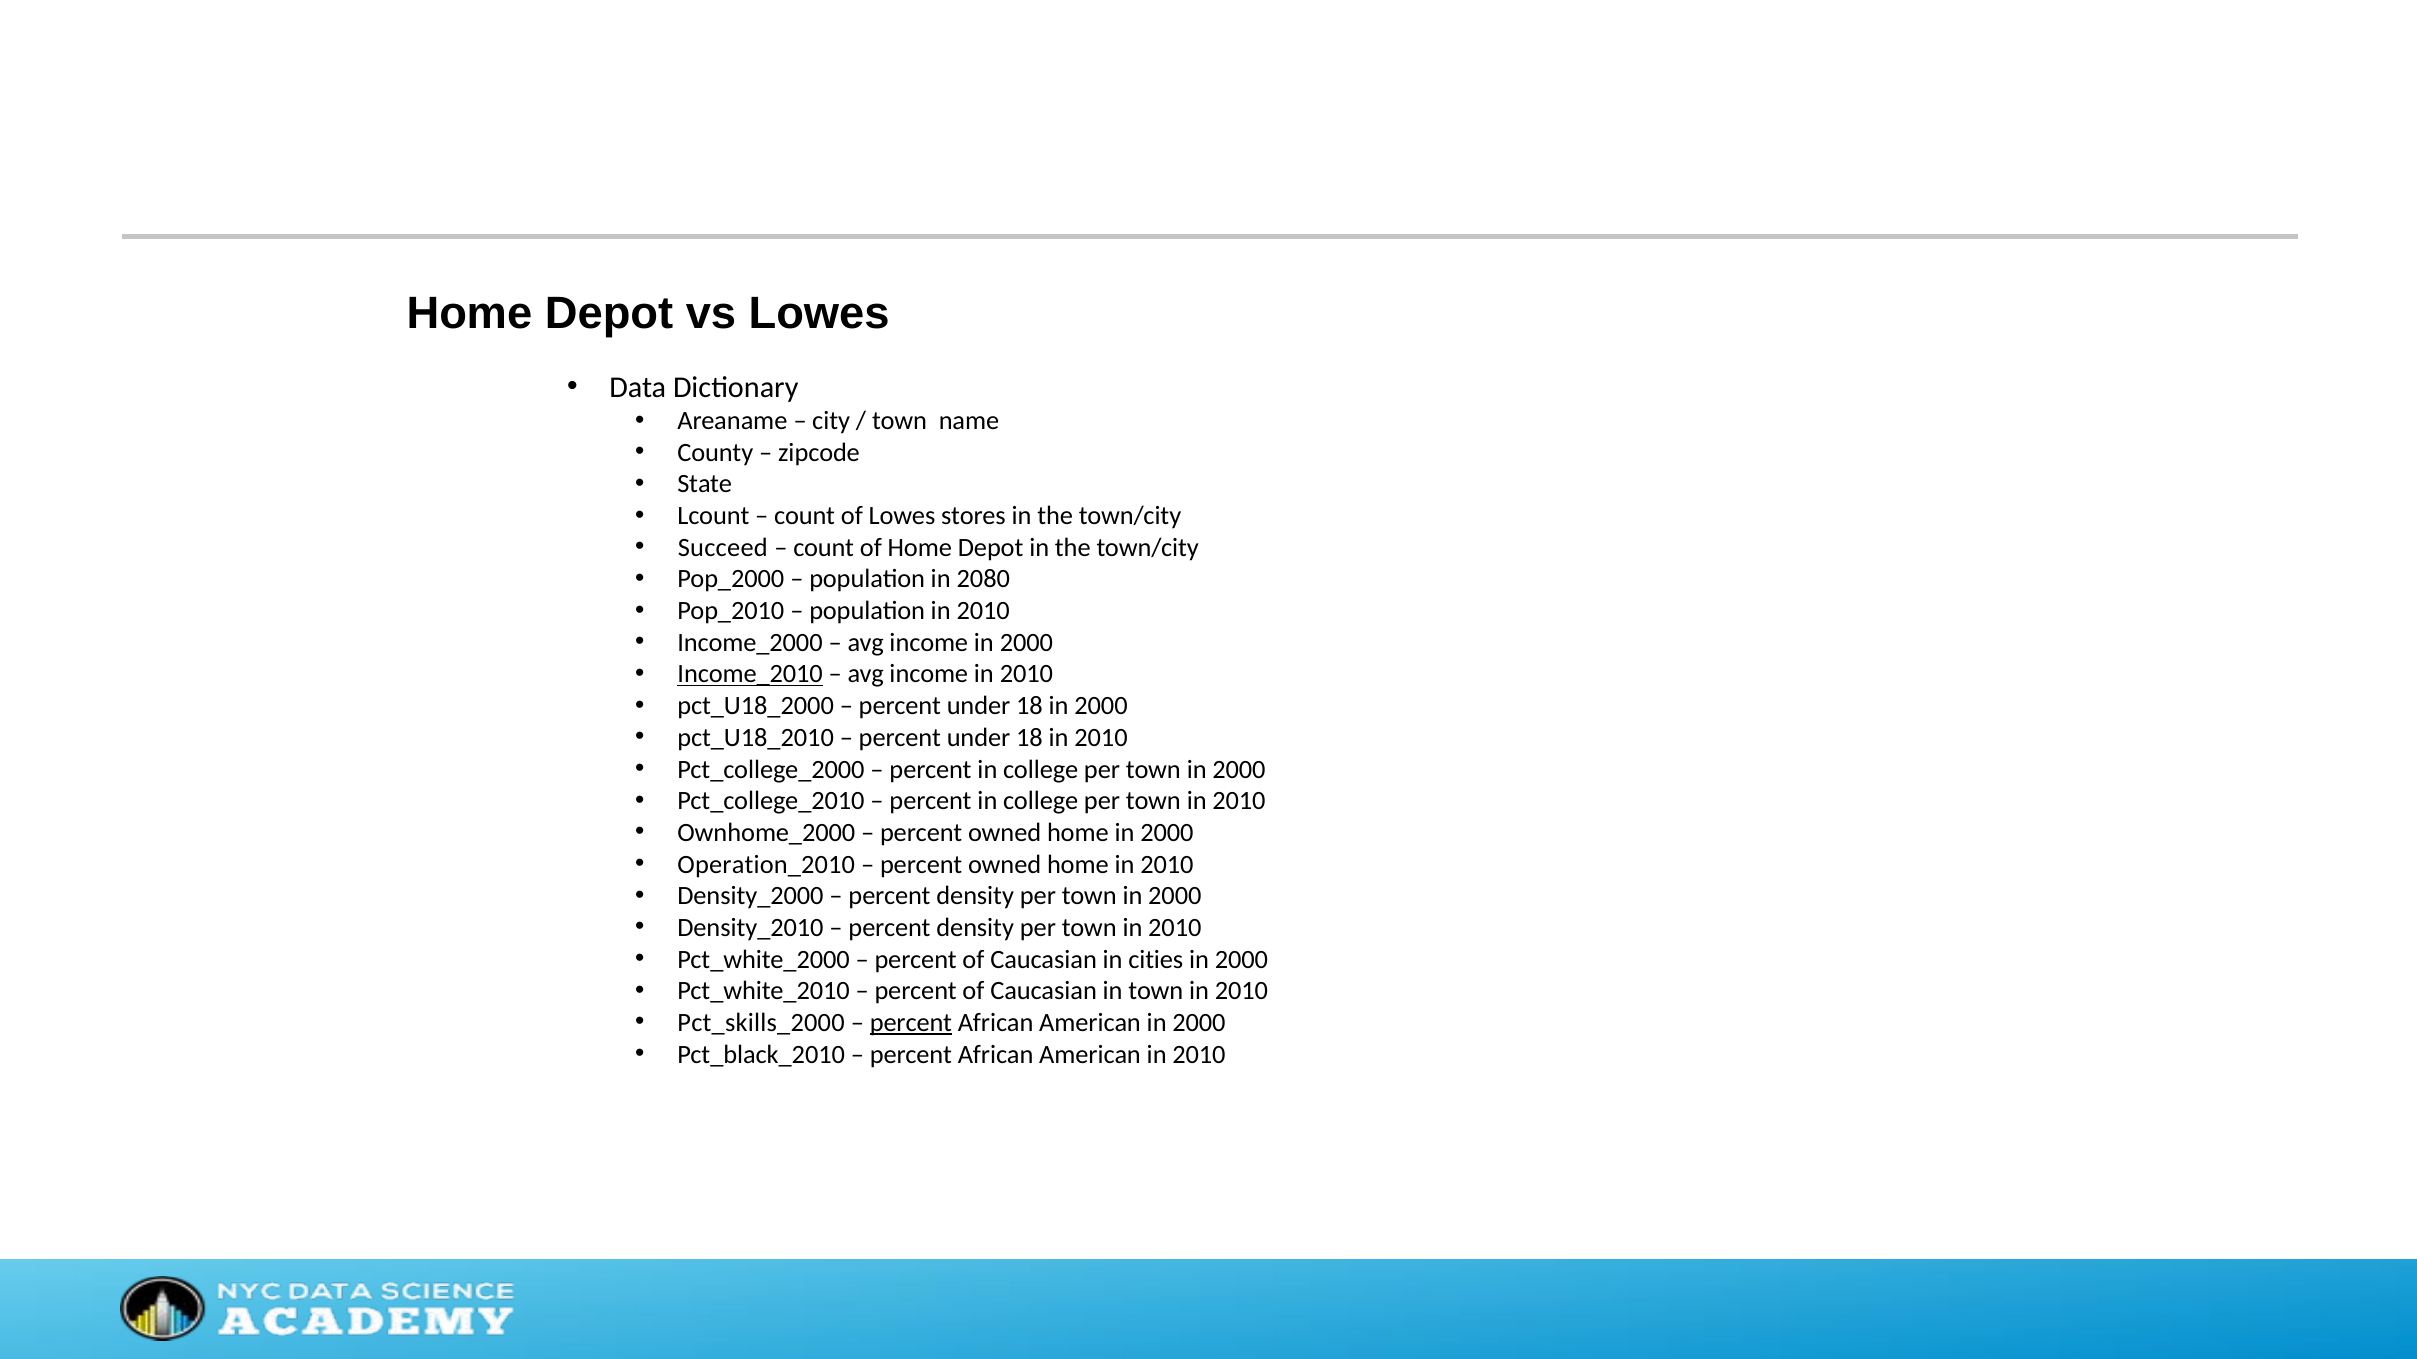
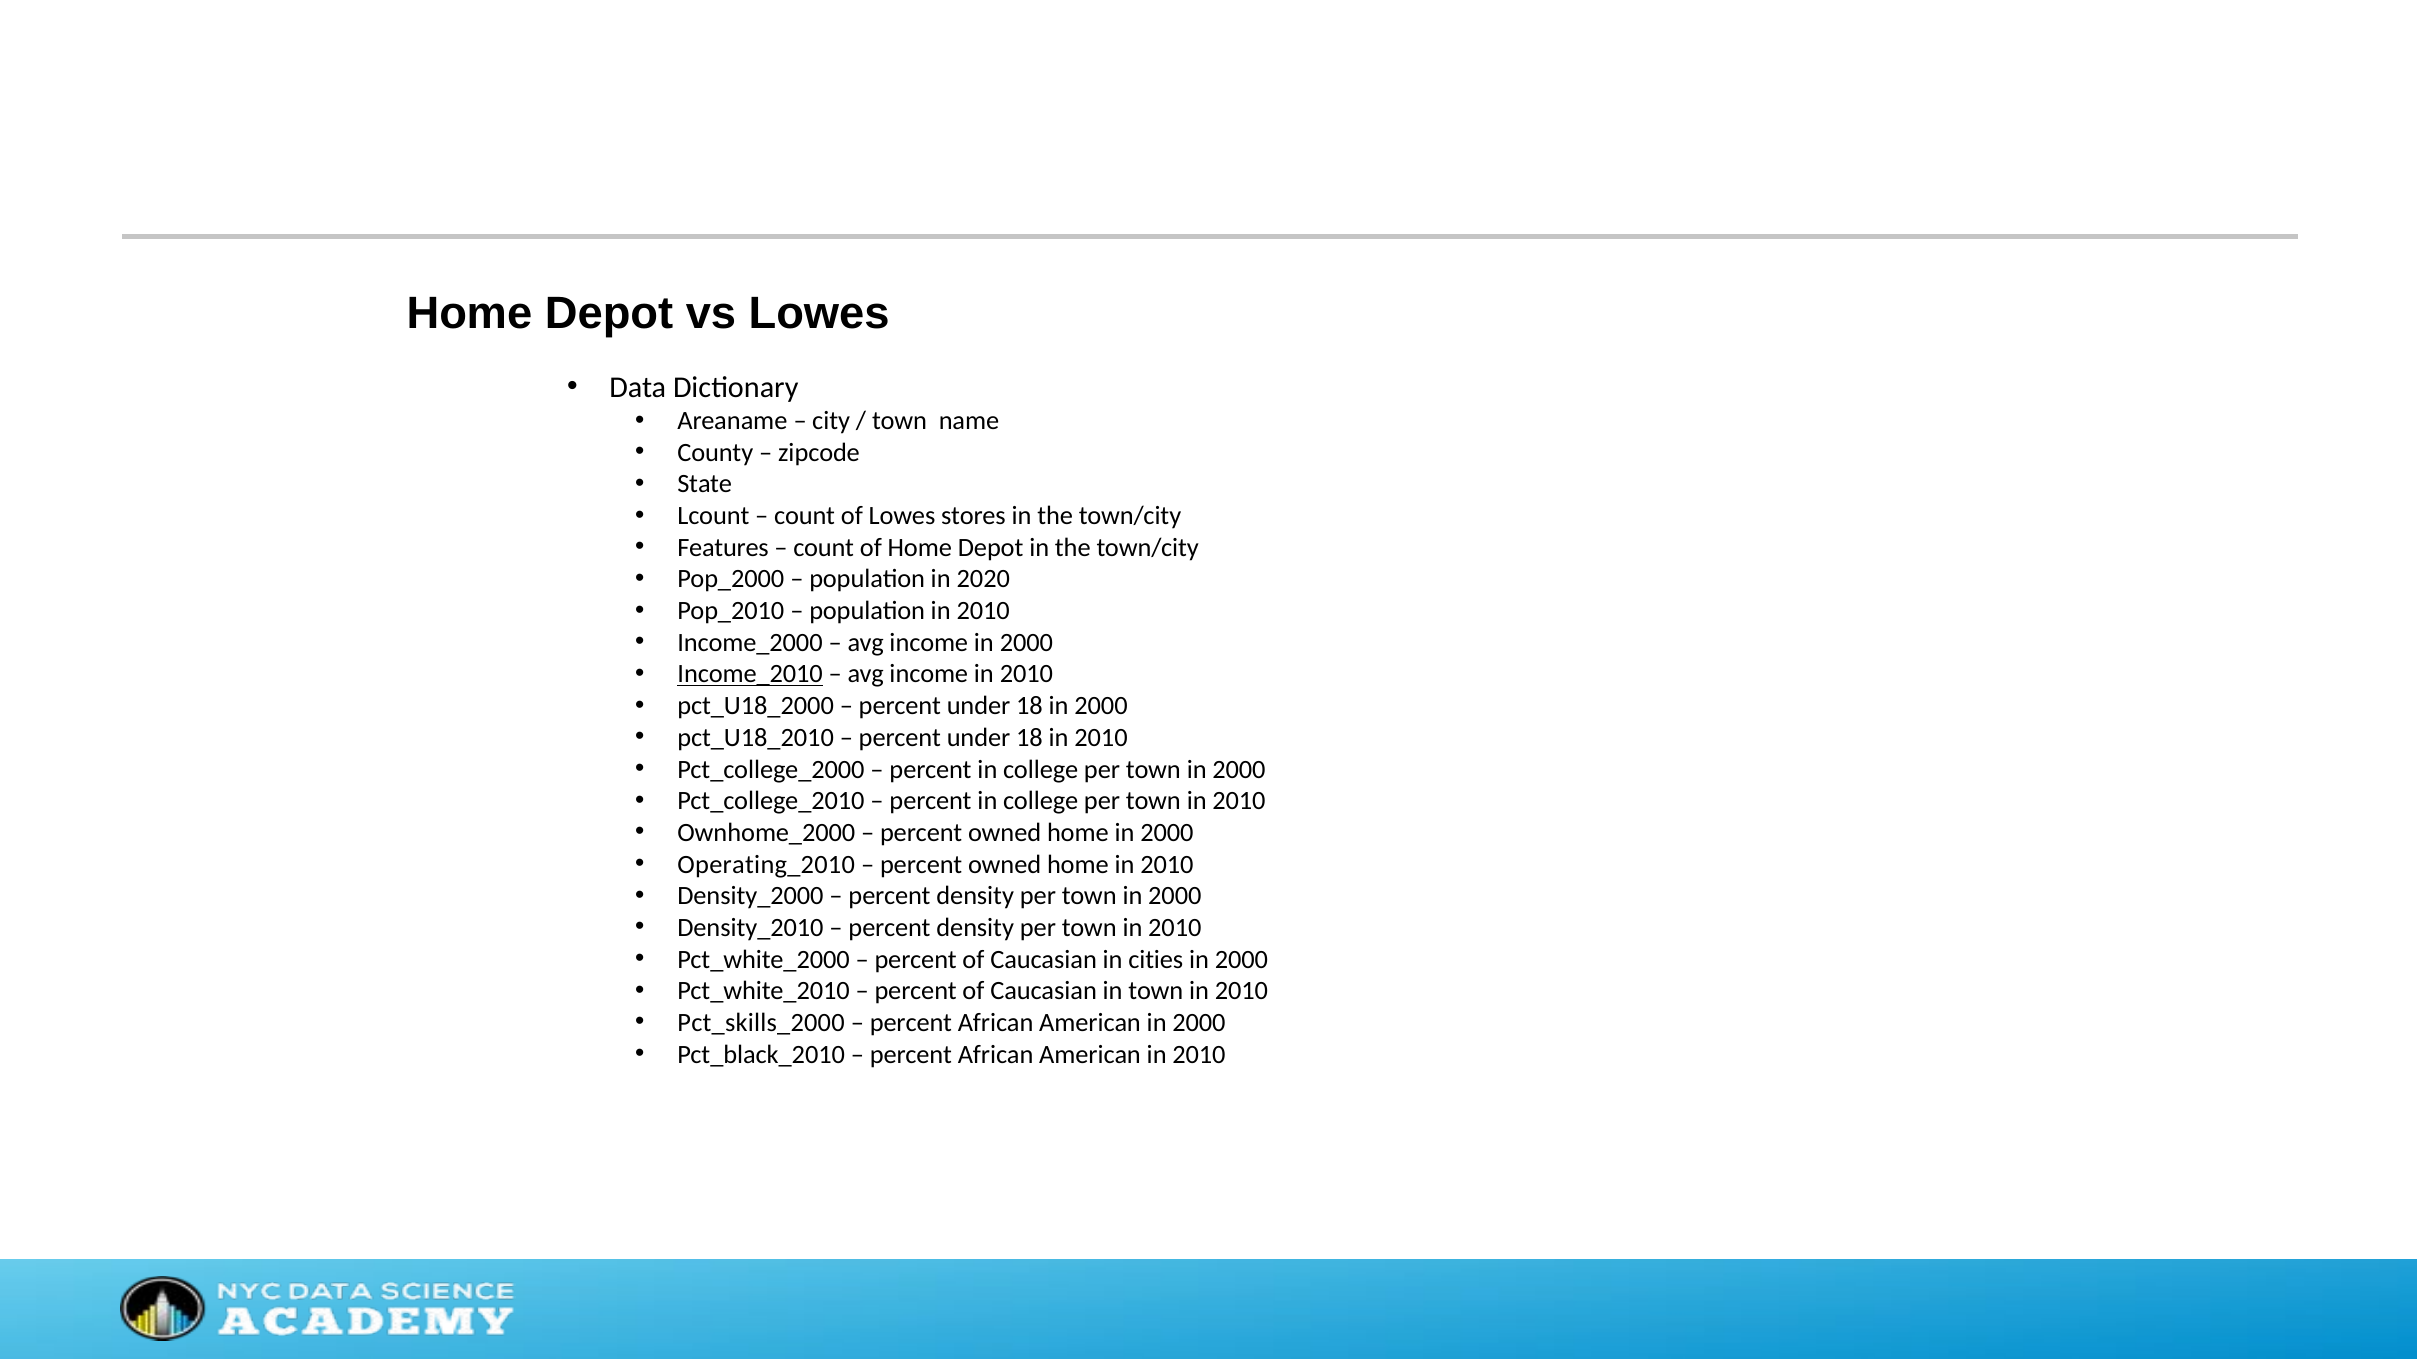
Succeed: Succeed -> Features
2080: 2080 -> 2020
Operation_2010: Operation_2010 -> Operating_2010
percent at (911, 1023) underline: present -> none
